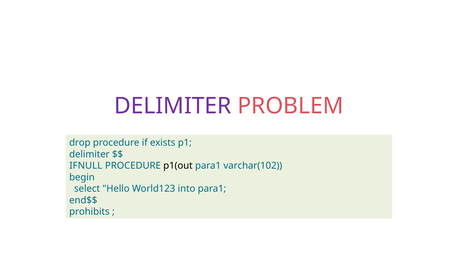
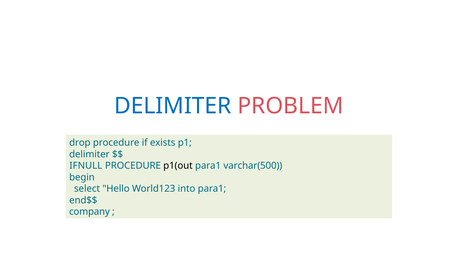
DELIMITER at (173, 106) colour: purple -> blue
varchar(102: varchar(102 -> varchar(500
prohibits: prohibits -> company
